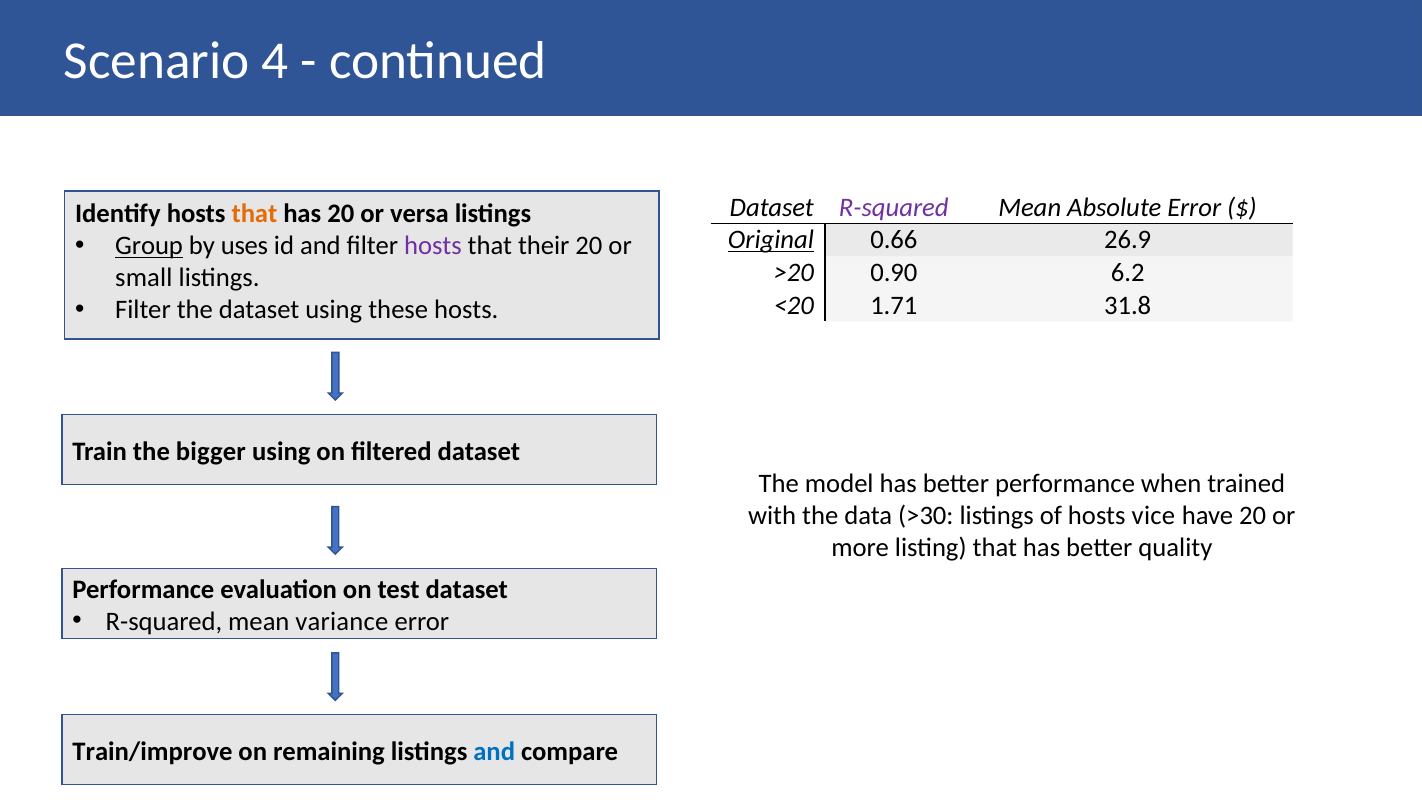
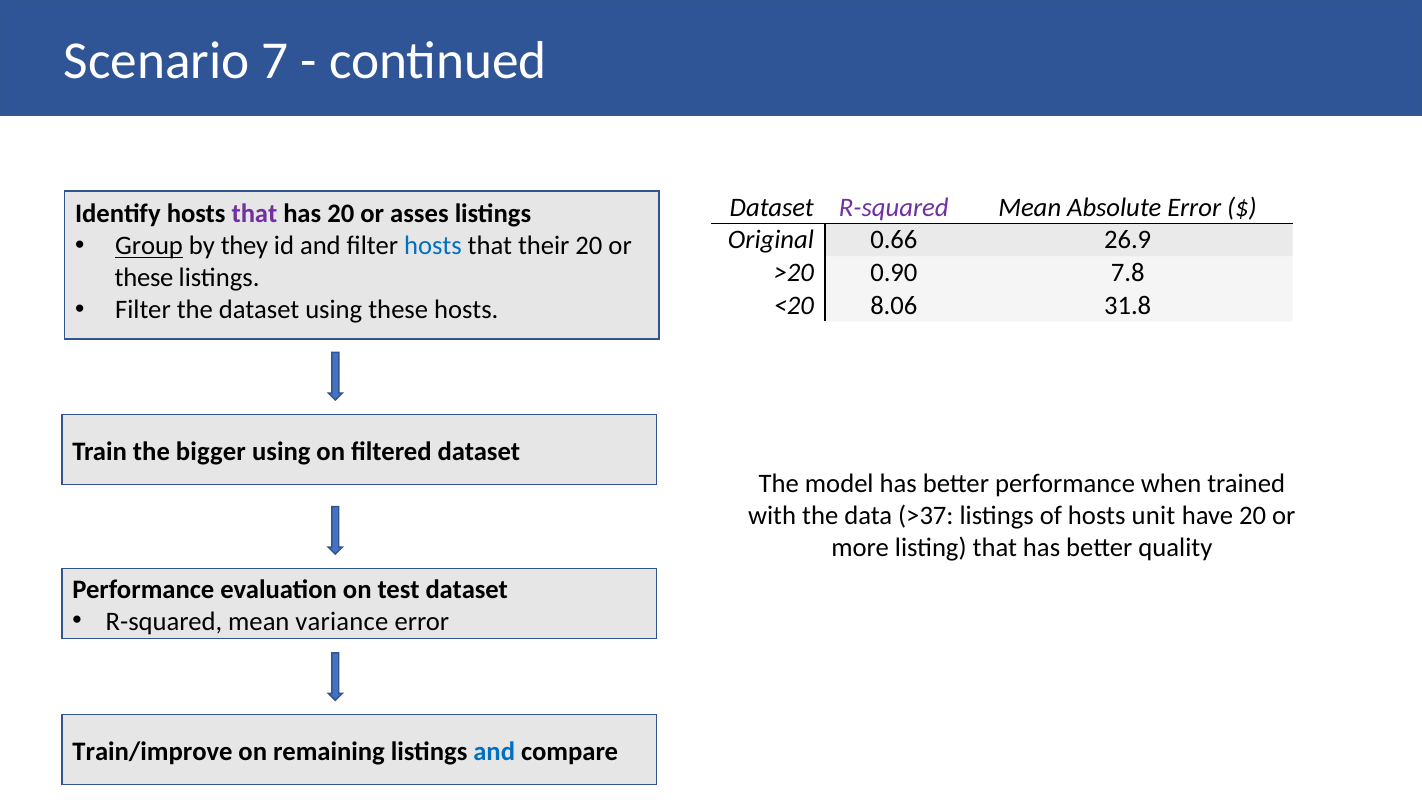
4: 4 -> 7
that at (254, 214) colour: orange -> purple
versa: versa -> asses
Original underline: present -> none
uses: uses -> they
hosts at (433, 246) colour: purple -> blue
6.2: 6.2 -> 7.8
small at (144, 278): small -> these
1.71: 1.71 -> 8.06
>30: >30 -> >37
vice: vice -> unit
